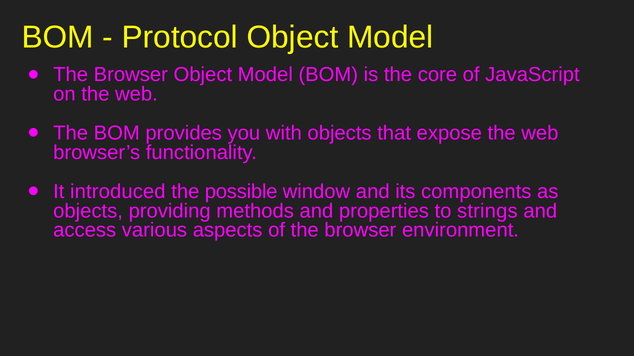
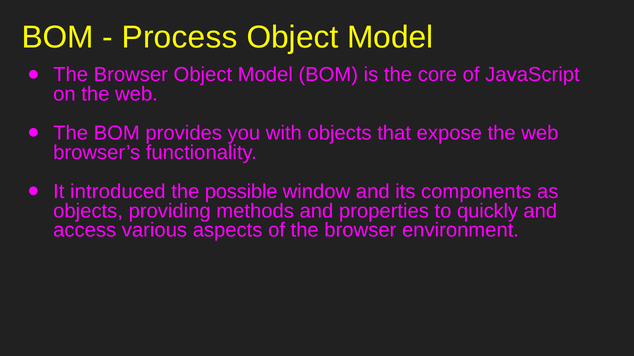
Protocol: Protocol -> Process
strings: strings -> quickly
